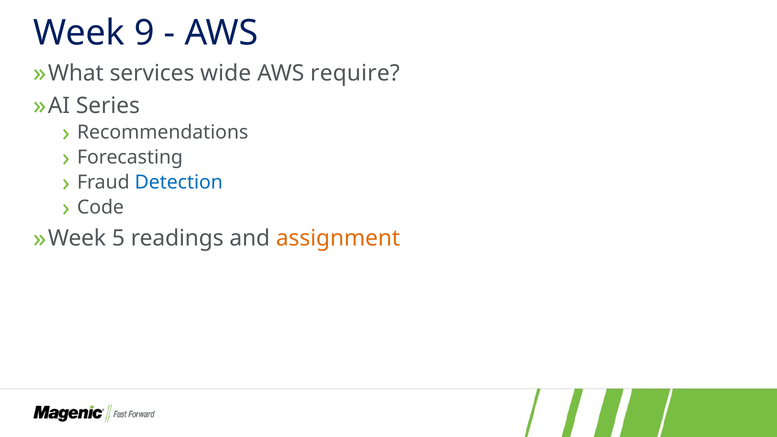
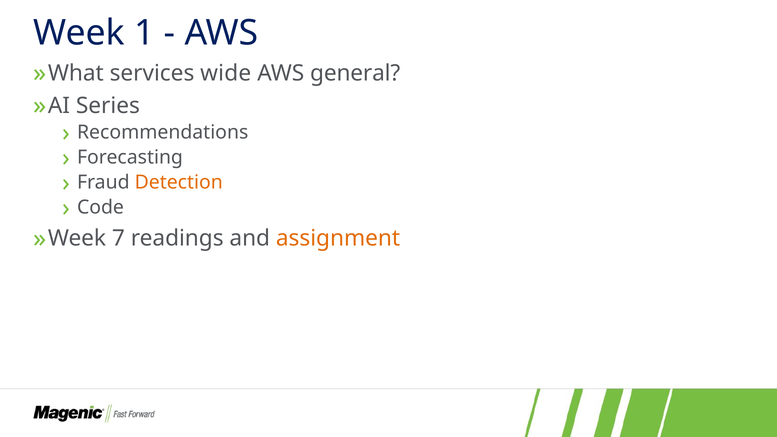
9: 9 -> 1
require: require -> general
Detection colour: blue -> orange
5: 5 -> 7
